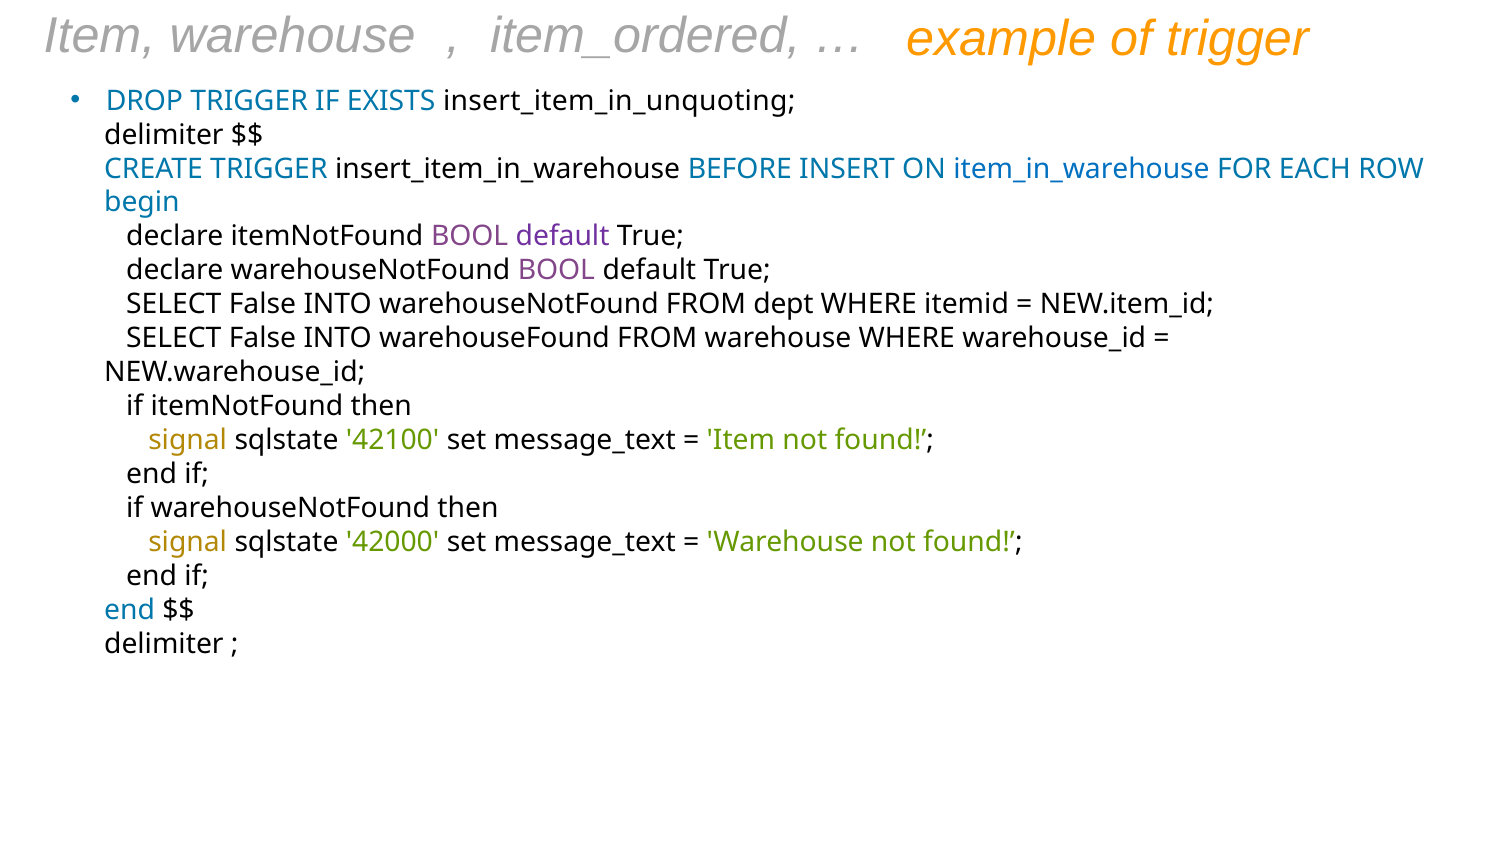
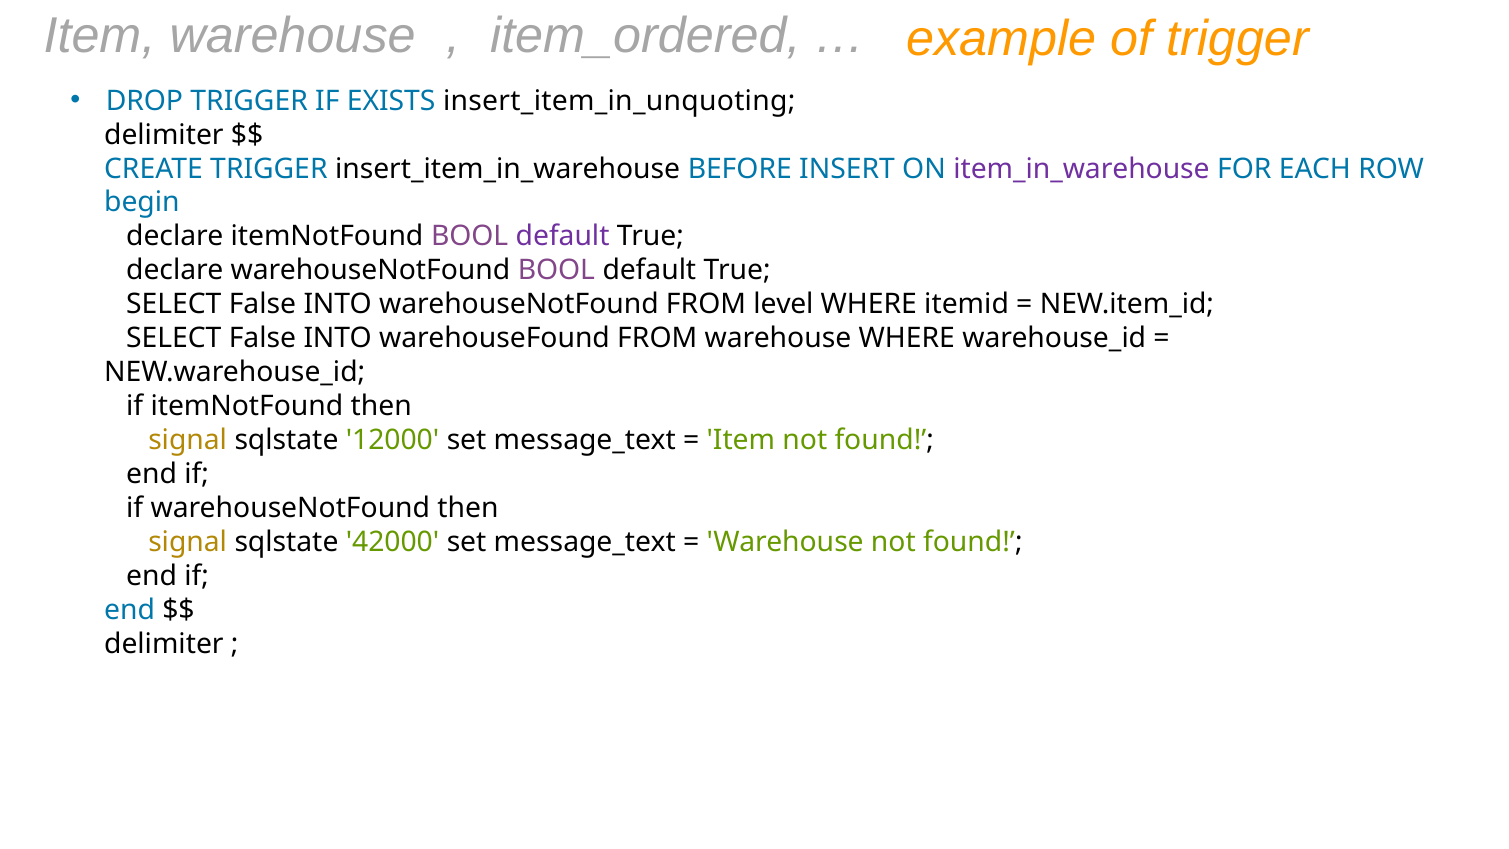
item_in_warehouse colour: blue -> purple
dept: dept -> level
42100: 42100 -> 12000
